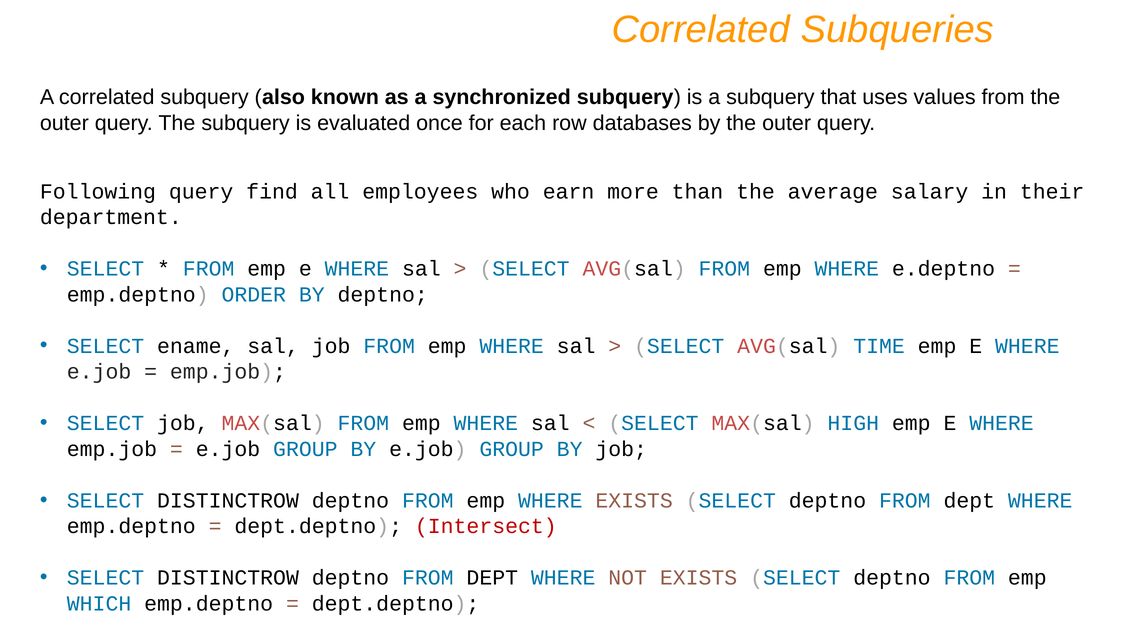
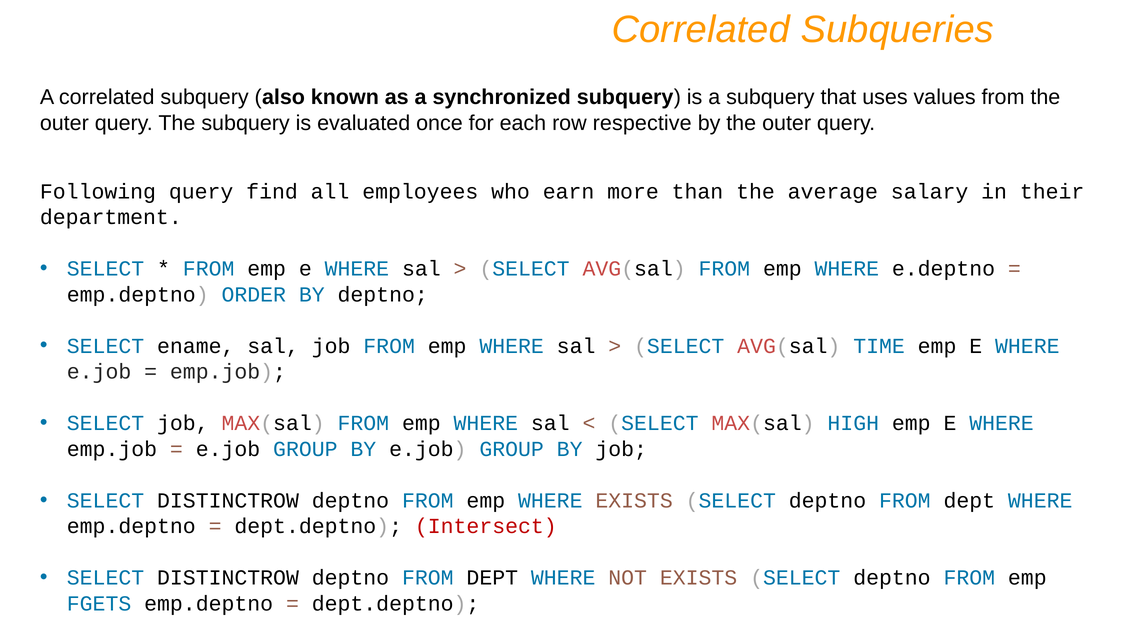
databases: databases -> respective
WHICH: WHICH -> FGETS
